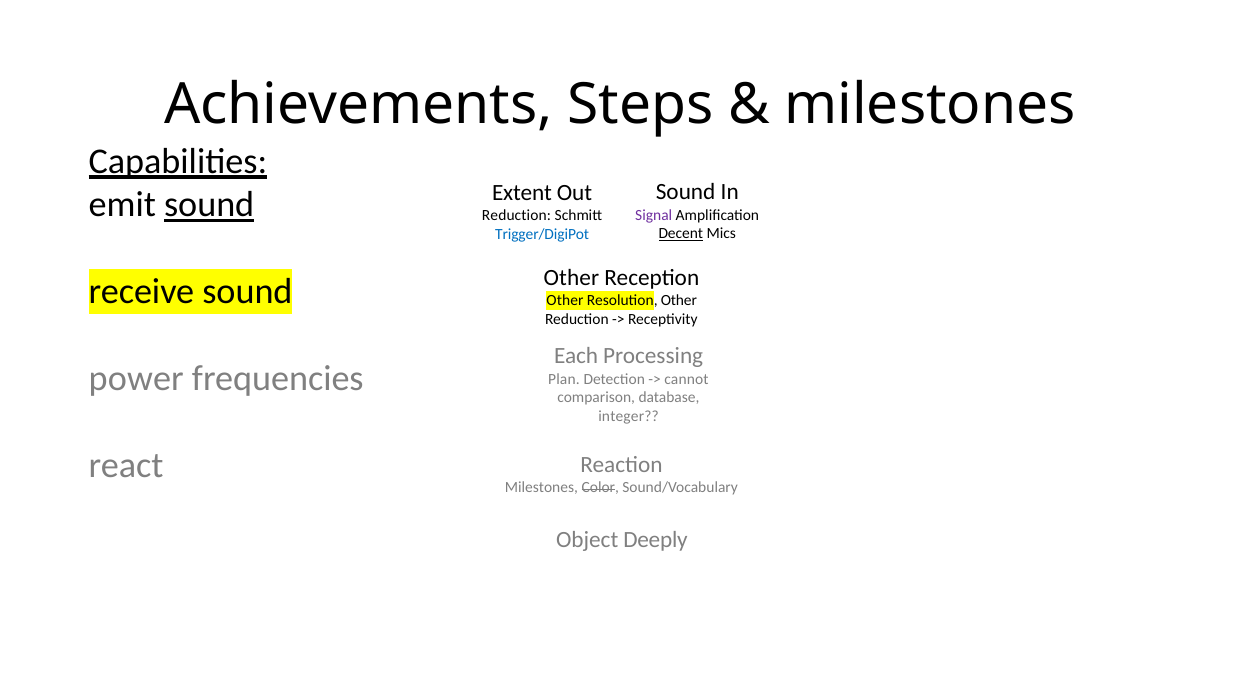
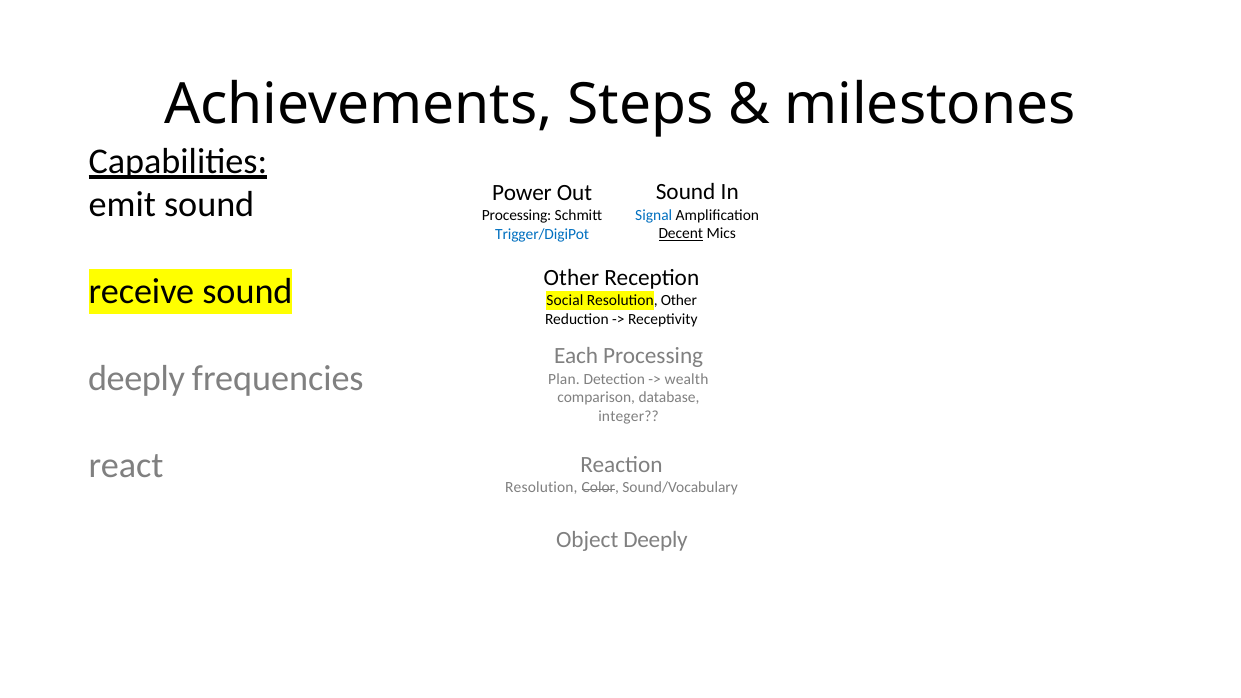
Extent: Extent -> Power
sound at (209, 205) underline: present -> none
Signal colour: purple -> blue
Reduction at (516, 216): Reduction -> Processing
Other at (565, 300): Other -> Social
power at (136, 379): power -> deeply
cannot: cannot -> wealth
Milestones at (541, 487): Milestones -> Resolution
